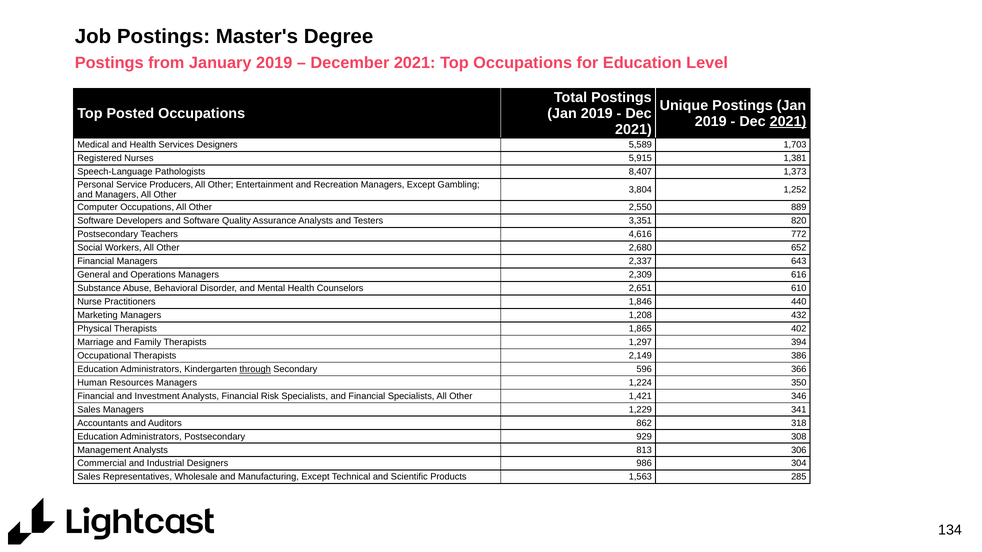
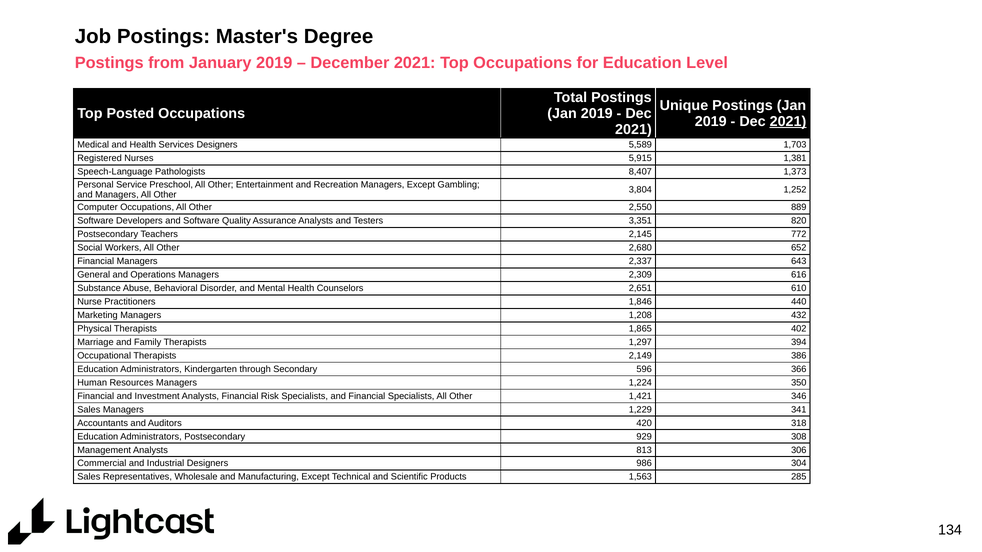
Producers: Producers -> Preschool
4,616: 4,616 -> 2,145
through underline: present -> none
862: 862 -> 420
